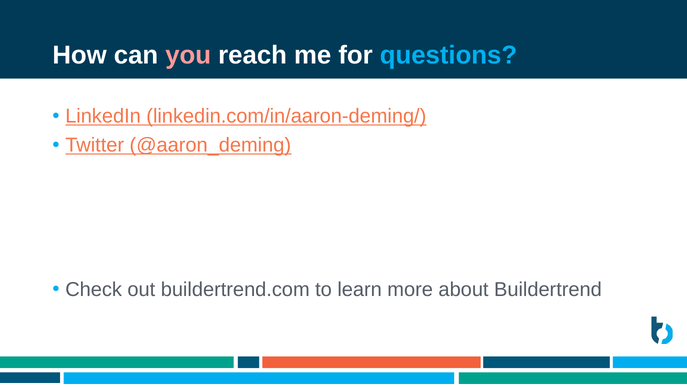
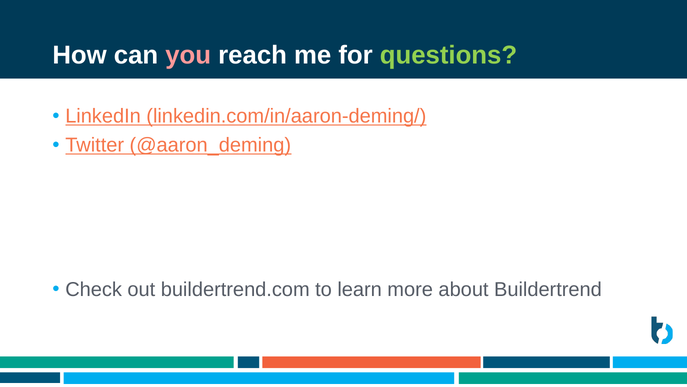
questions colour: light blue -> light green
